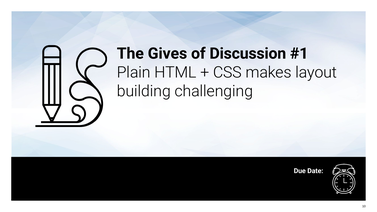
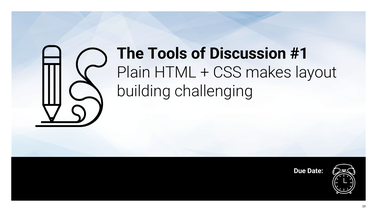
Gives: Gives -> Tools
